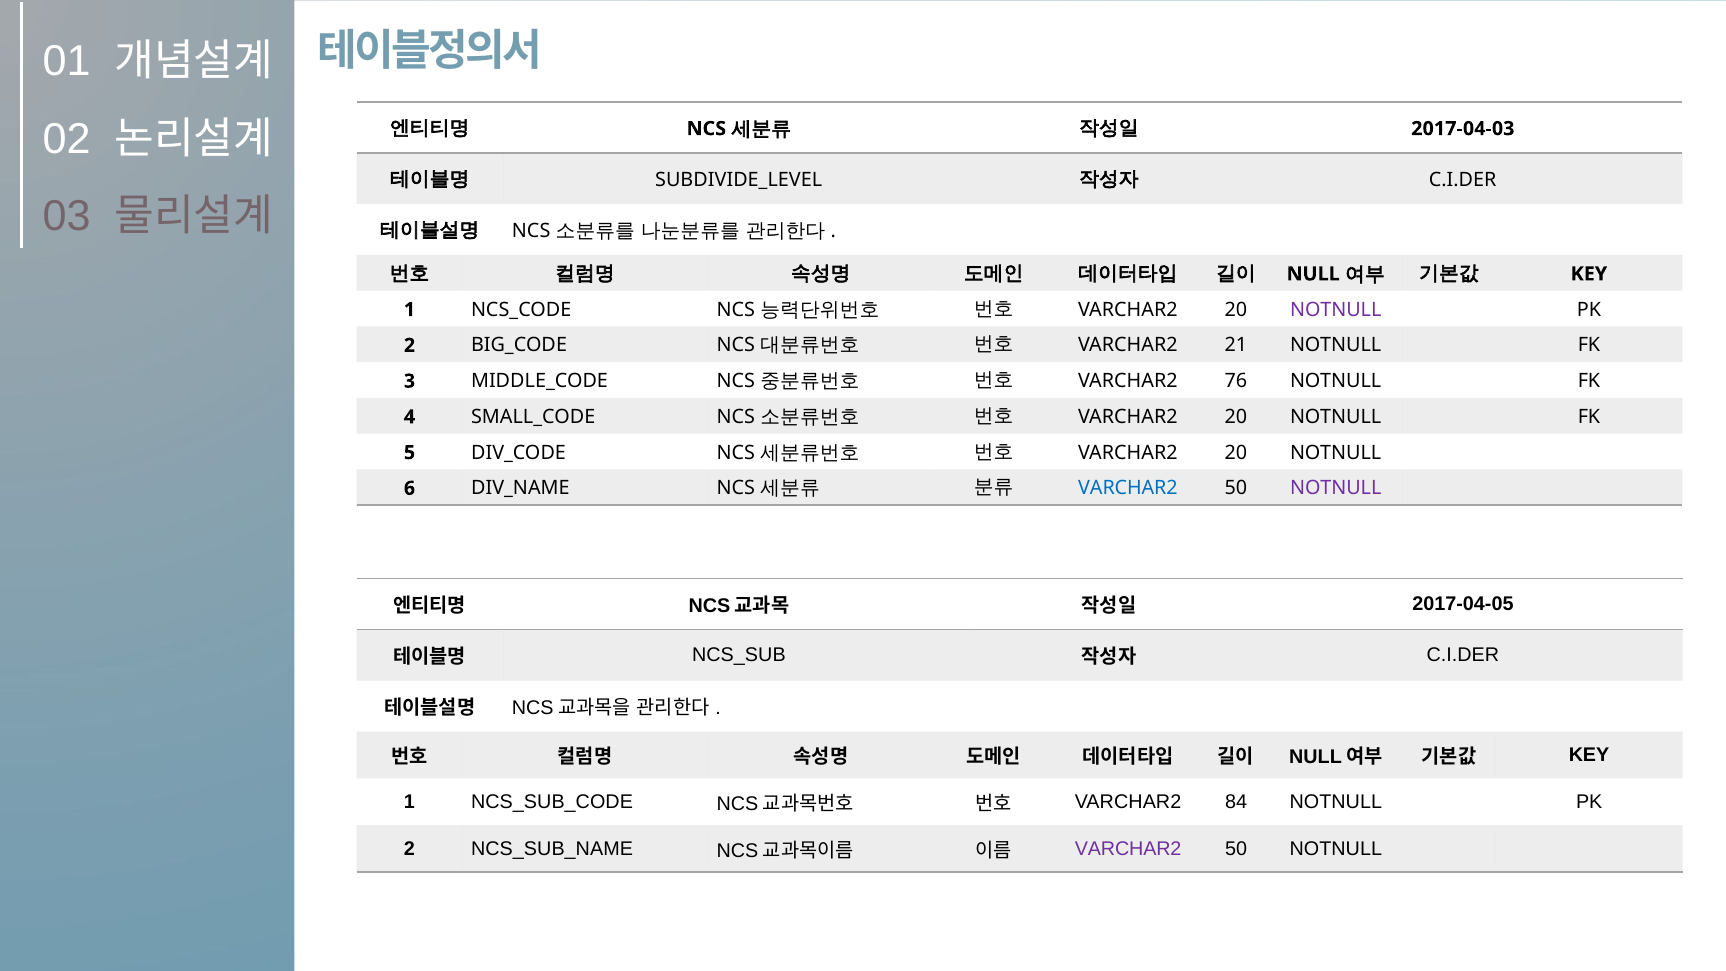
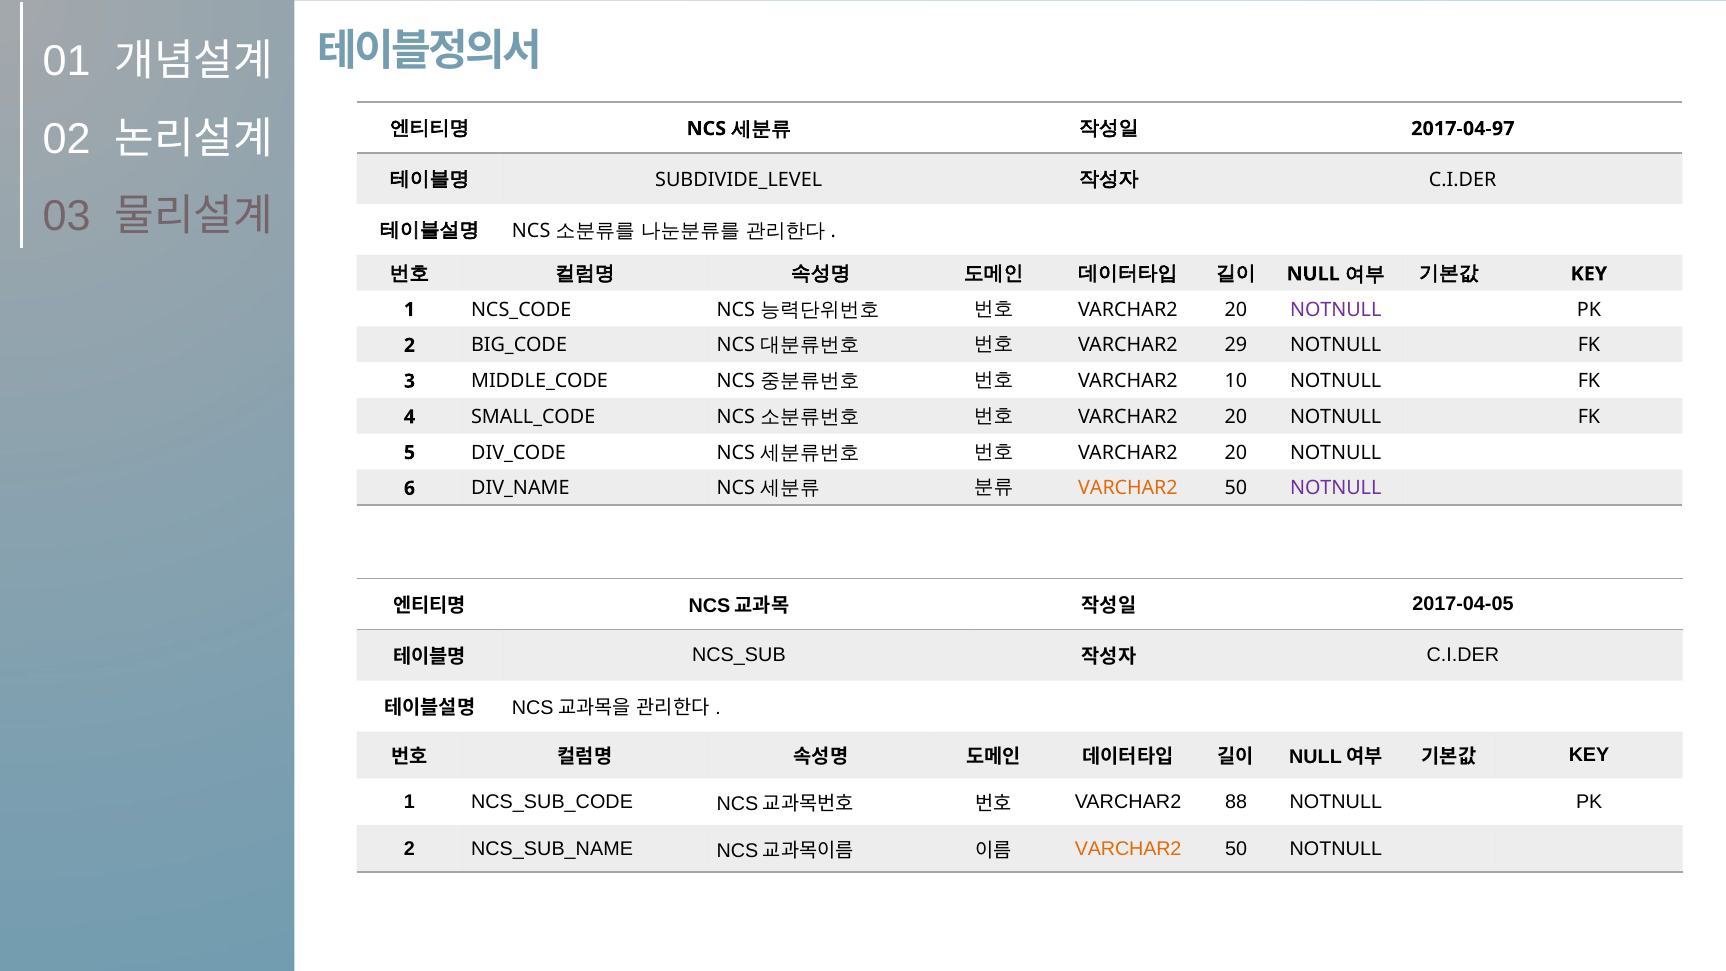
2017-04-03: 2017-04-03 -> 2017-04-97
21: 21 -> 29
76: 76 -> 10
VARCHAR2 at (1128, 488) colour: blue -> orange
84: 84 -> 88
VARCHAR2 at (1128, 849) colour: purple -> orange
